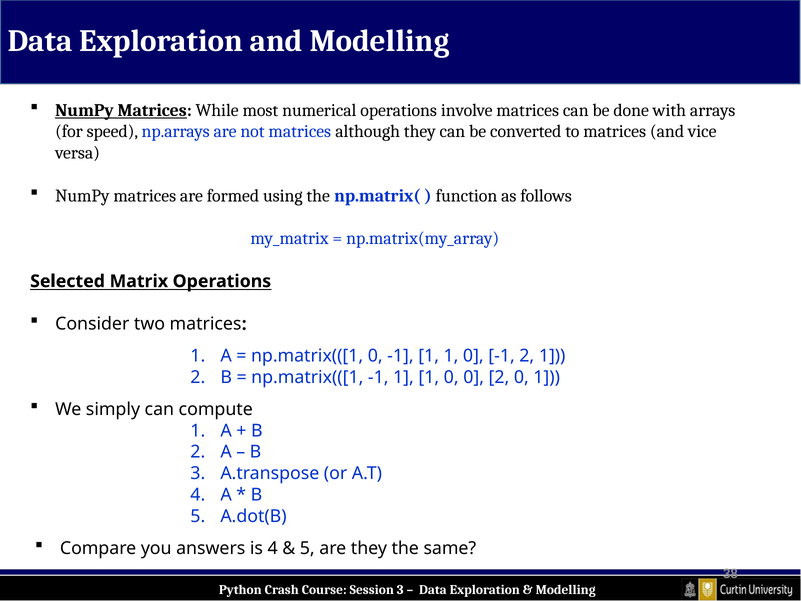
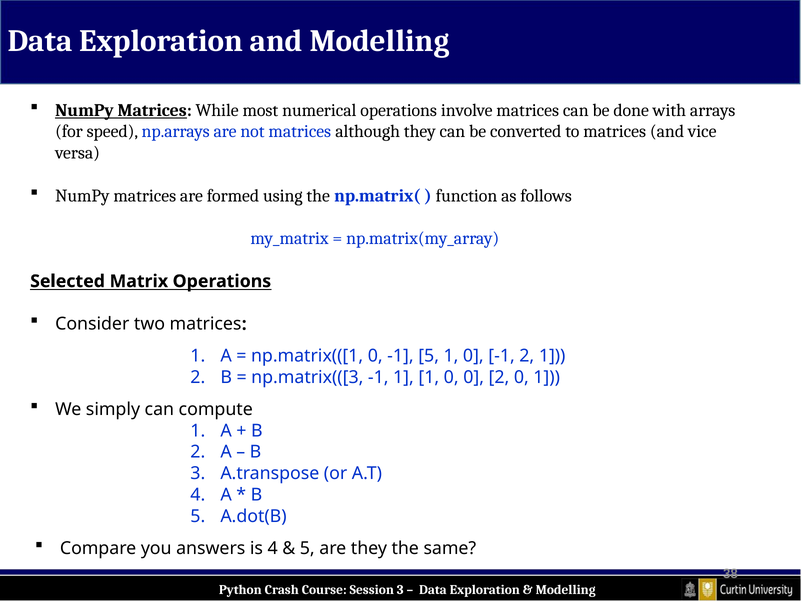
0 -1 1: 1 -> 5
np.matrix(([1 at (307, 377): np.matrix(([1 -> np.matrix(([3
